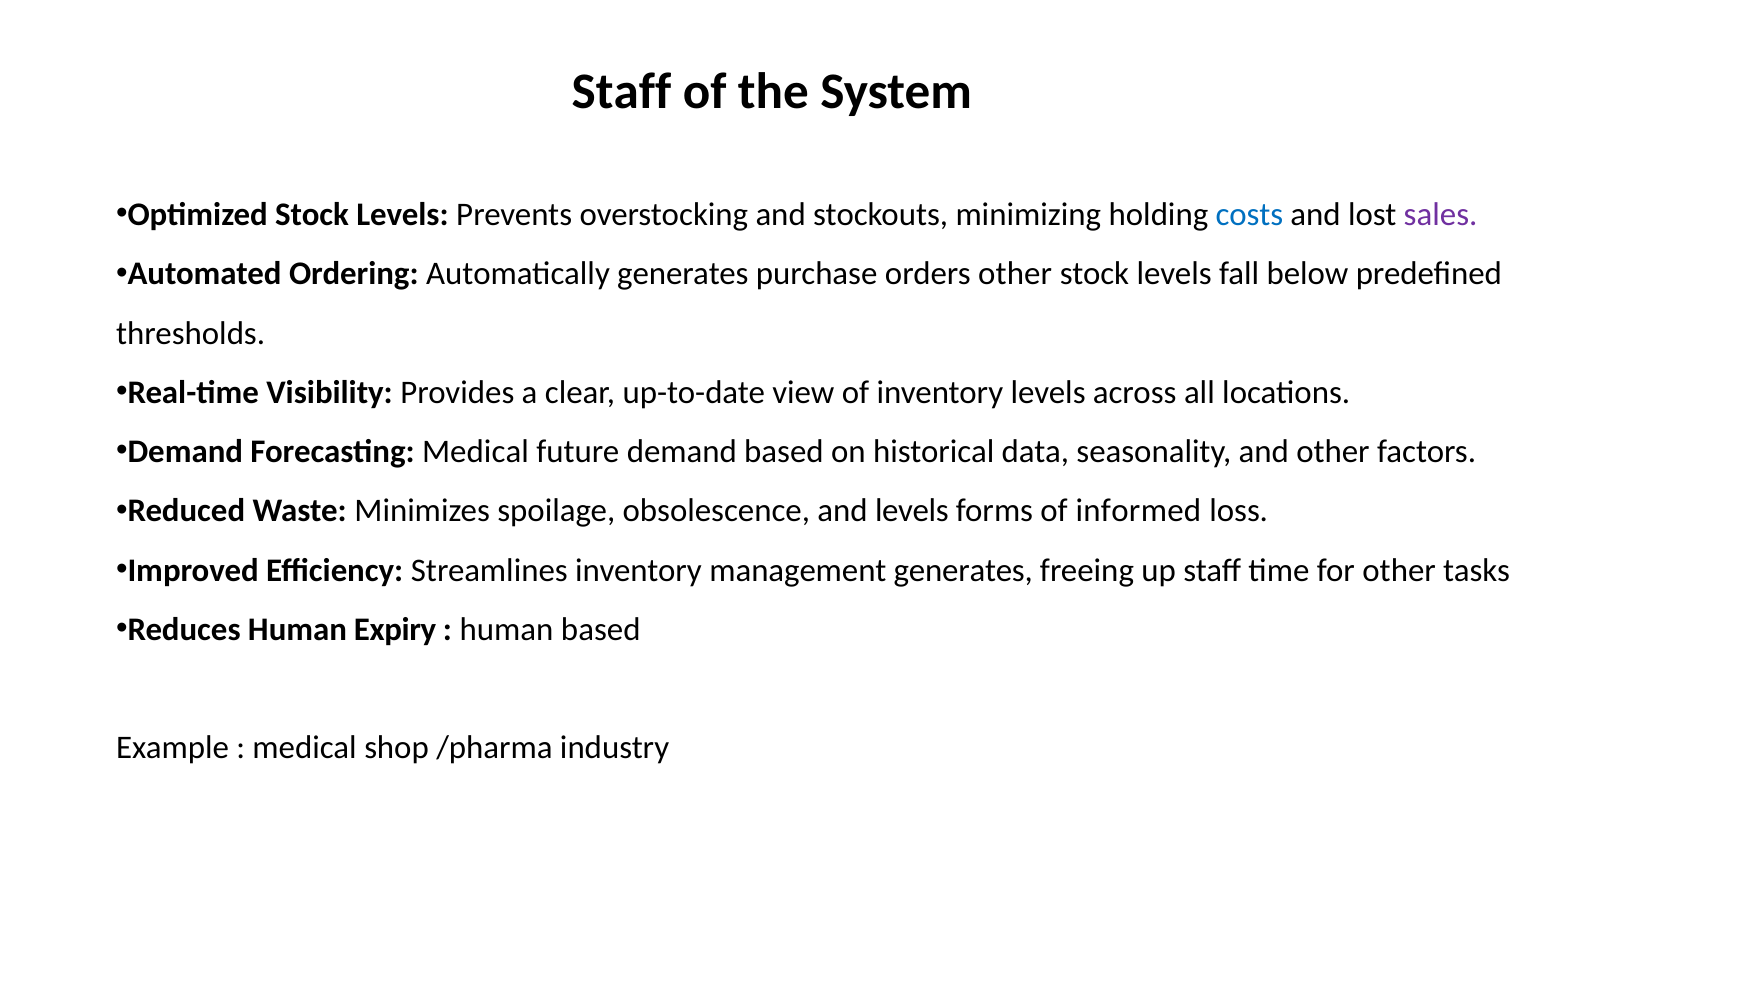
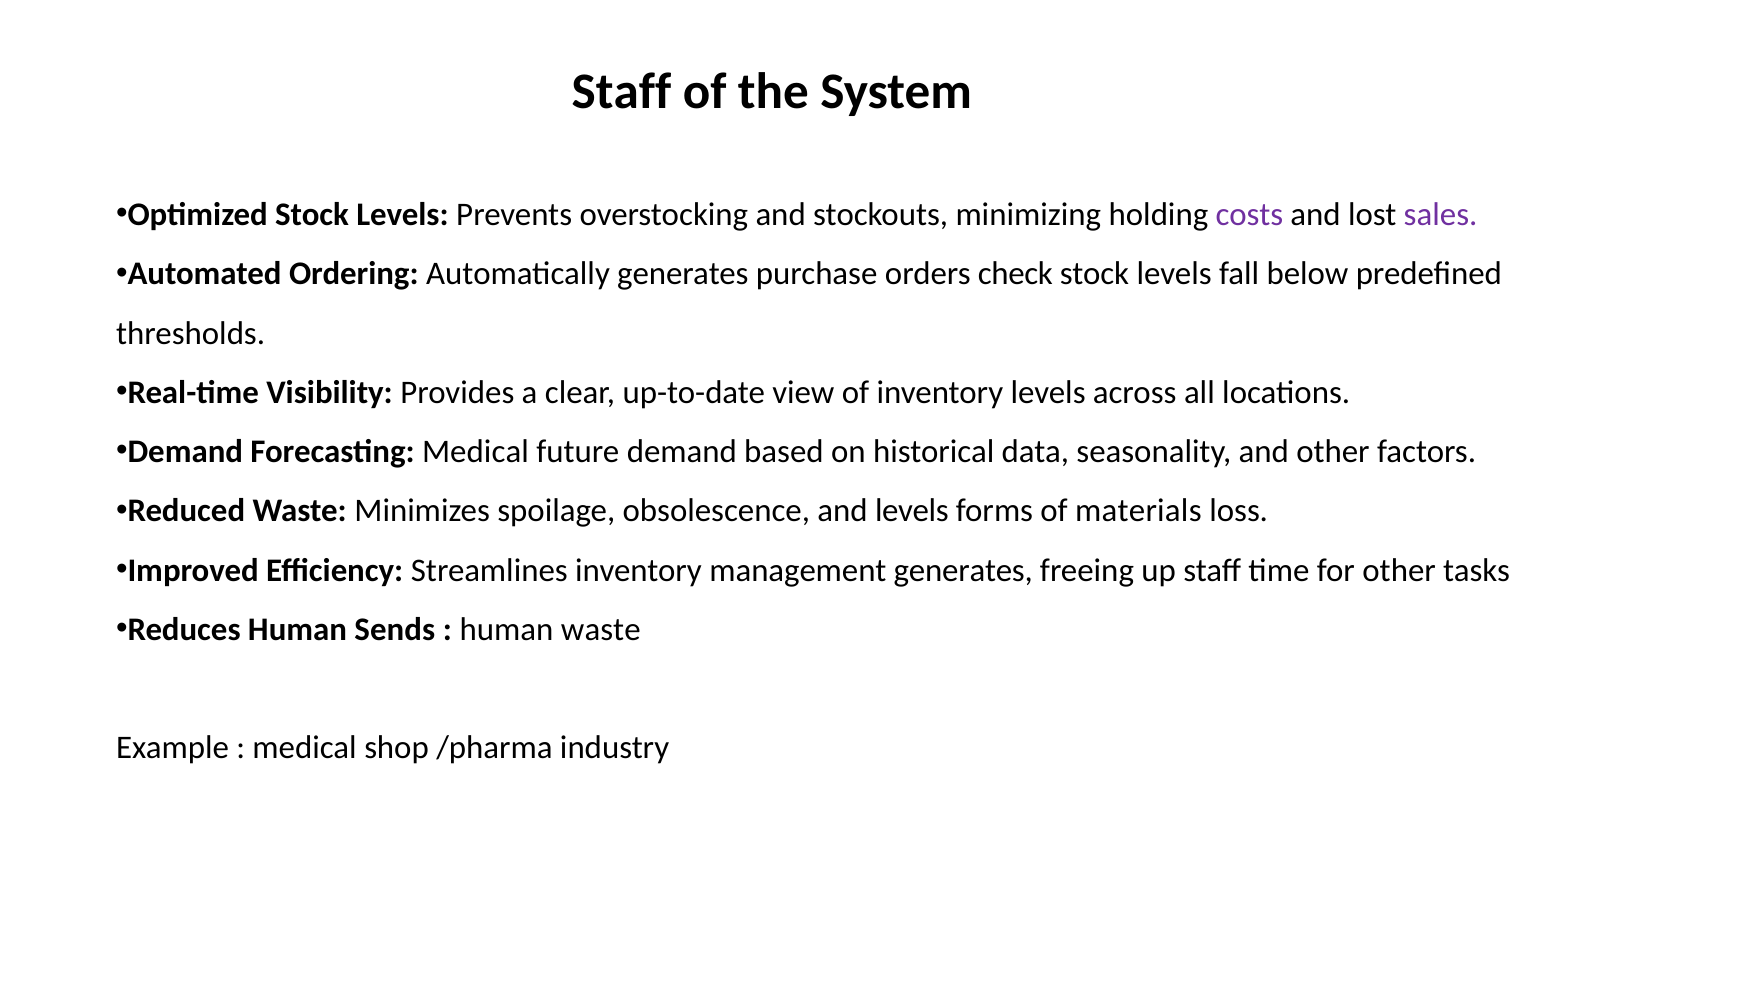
costs colour: blue -> purple
orders other: other -> check
informed: informed -> materials
Expiry: Expiry -> Sends
human based: based -> waste
